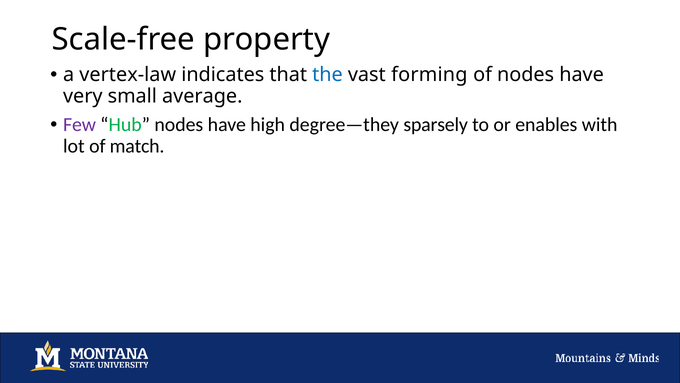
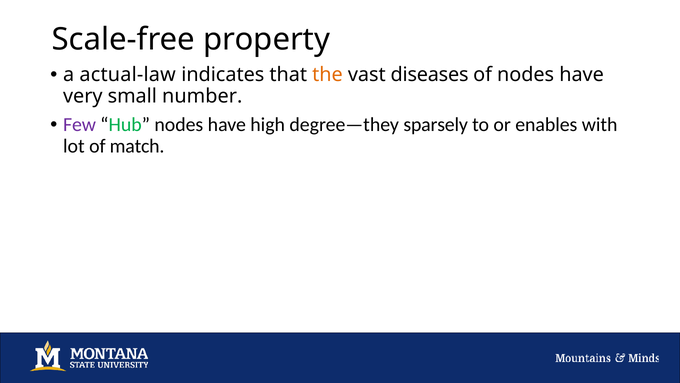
vertex-law: vertex-law -> actual-law
the colour: blue -> orange
forming: forming -> diseases
average: average -> number
